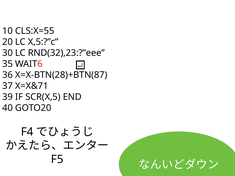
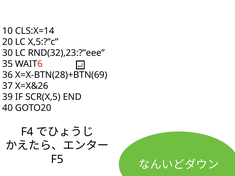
CLS:X=55: CLS:X=55 -> CLS:X=14
X=X-BTN(28)+BTN(87: X=X-BTN(28)+BTN(87 -> X=X-BTN(28)+BTN(69
X=X&71: X=X&71 -> X=X&26
